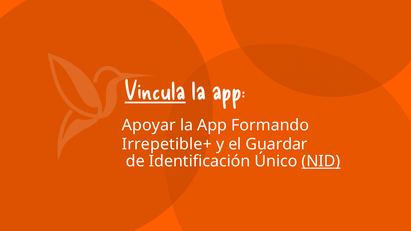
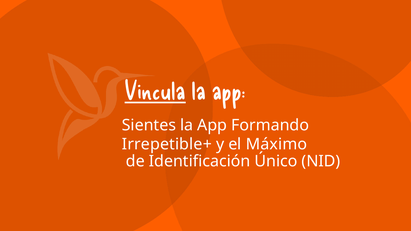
Apoyar: Apoyar -> Sientes
Guardar: Guardar -> Máximo
NID underline: present -> none
